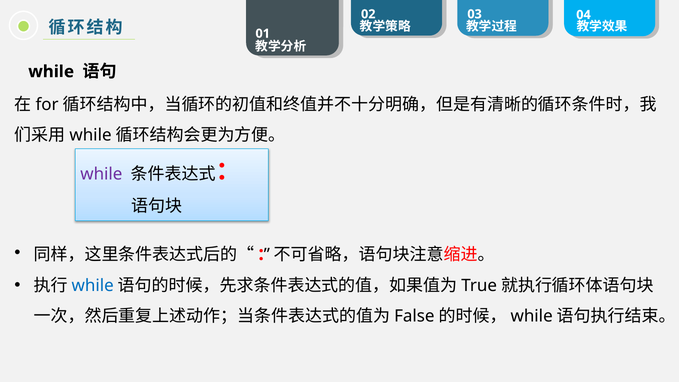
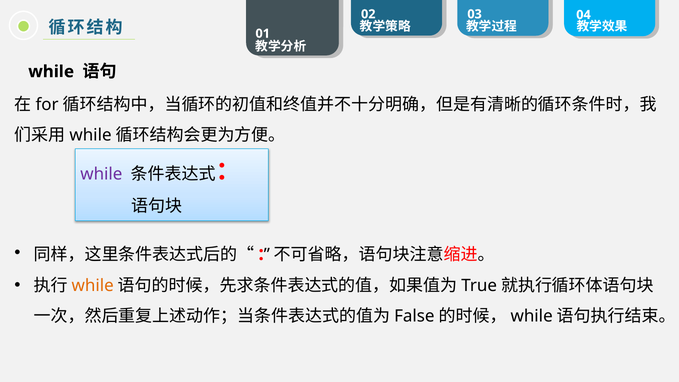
while at (93, 286) colour: blue -> orange
